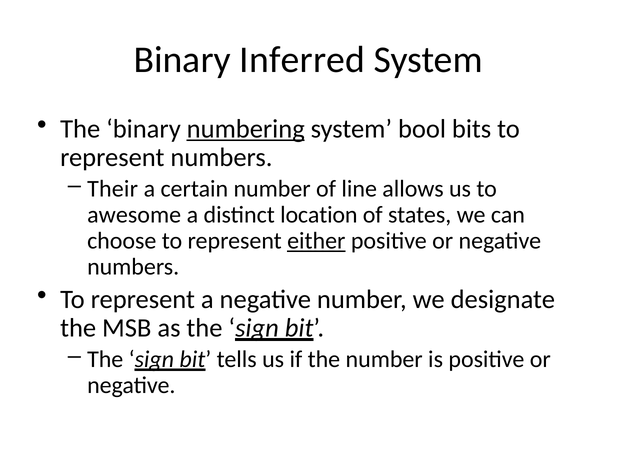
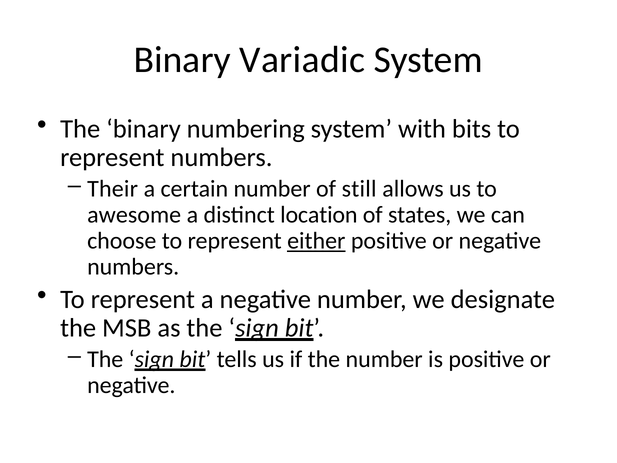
Inferred: Inferred -> Variadic
numbering underline: present -> none
bool: bool -> with
line: line -> still
